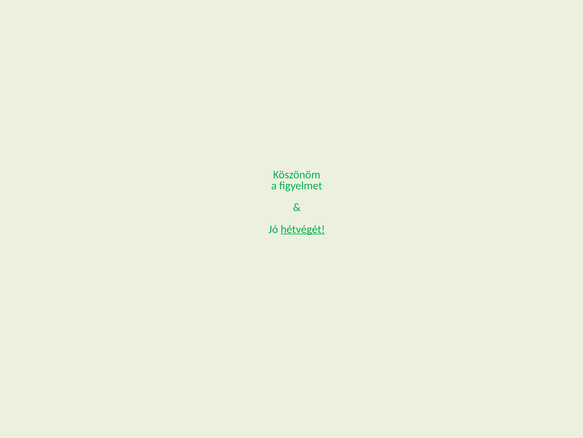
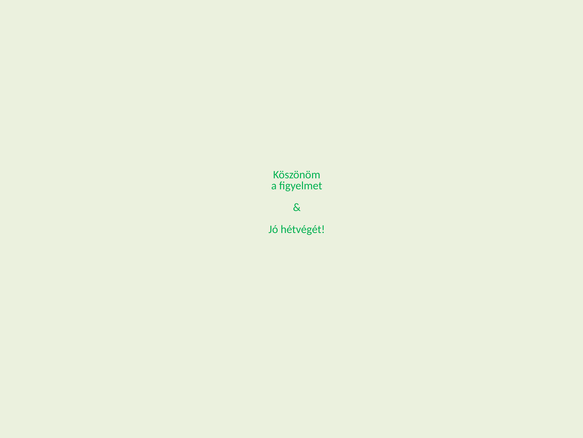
hétvégét underline: present -> none
